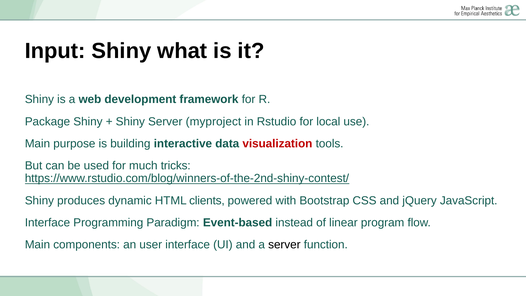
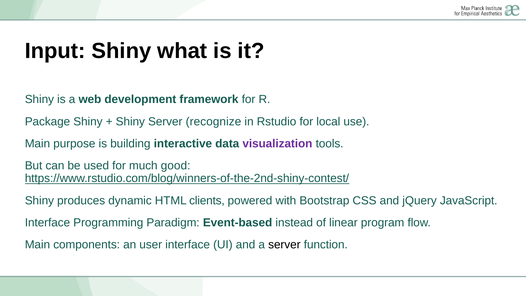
myproject: myproject -> recognize
visualization colour: red -> purple
tricks: tricks -> good
